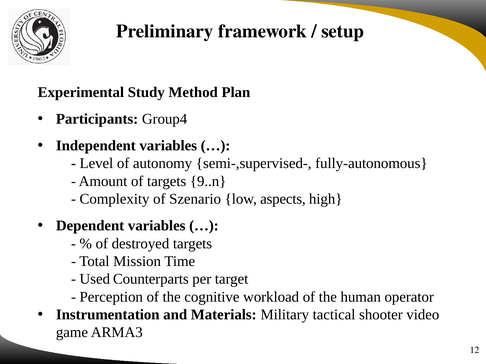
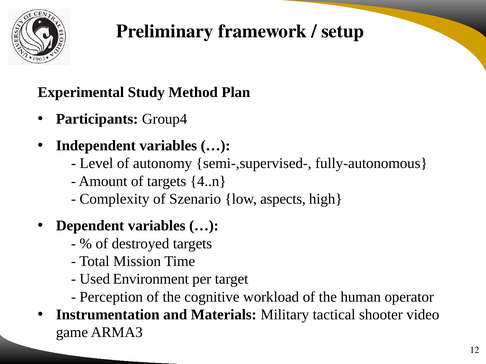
9..n: 9..n -> 4..n
Counterparts: Counterparts -> Environment
